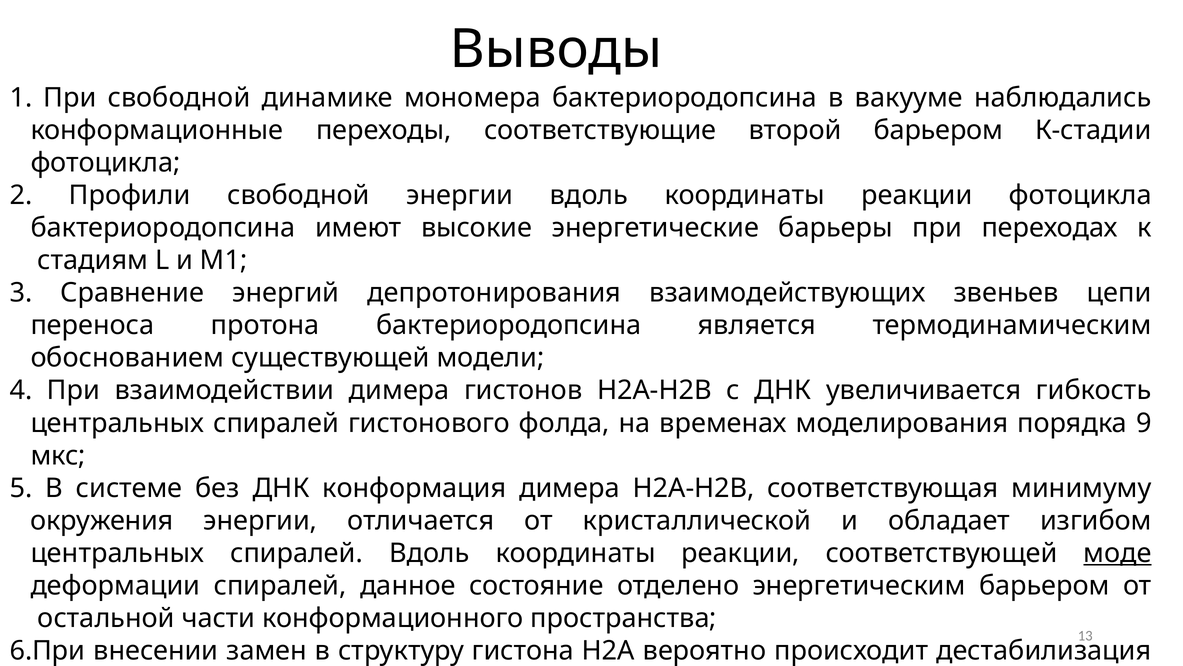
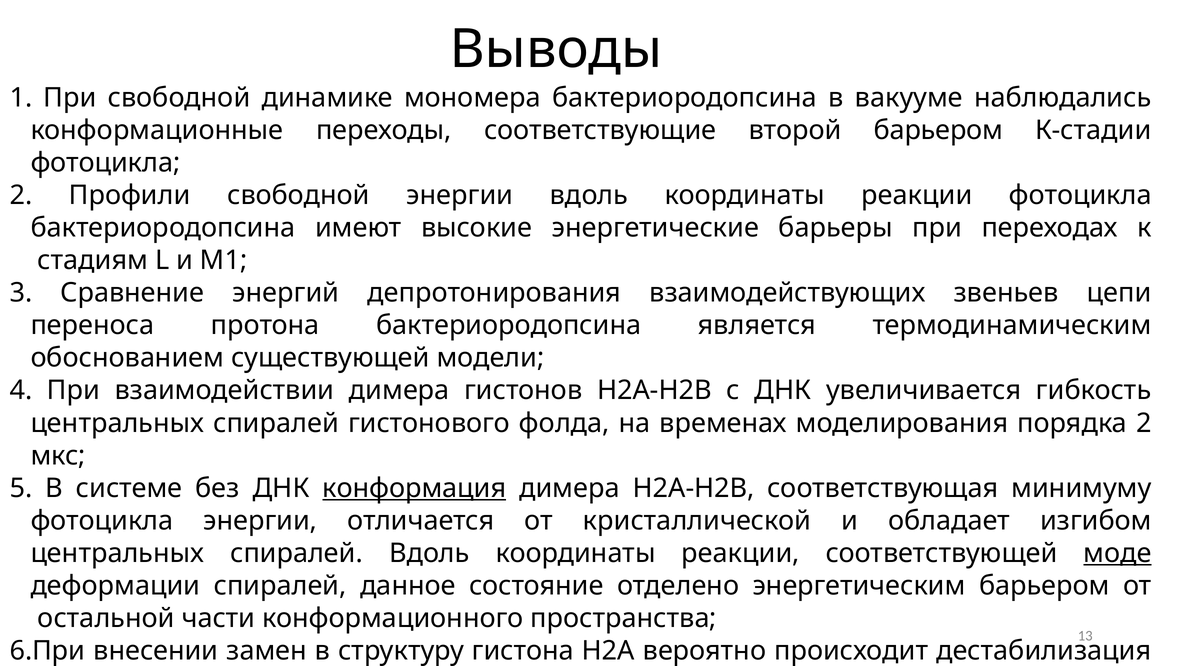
порядка 9: 9 -> 2
конформация underline: none -> present
окружения at (102, 520): окружения -> фотоцикла
